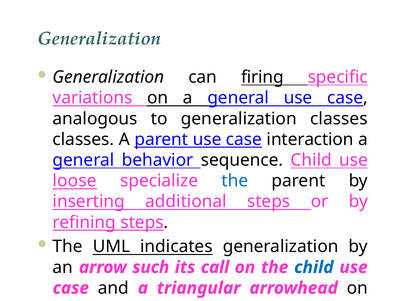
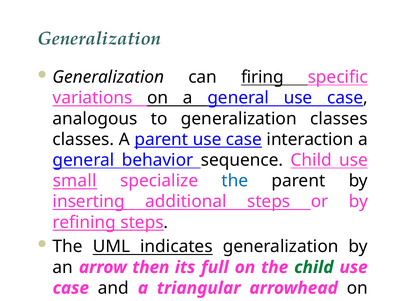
loose: loose -> small
such: such -> then
call: call -> full
child at (314, 268) colour: blue -> green
